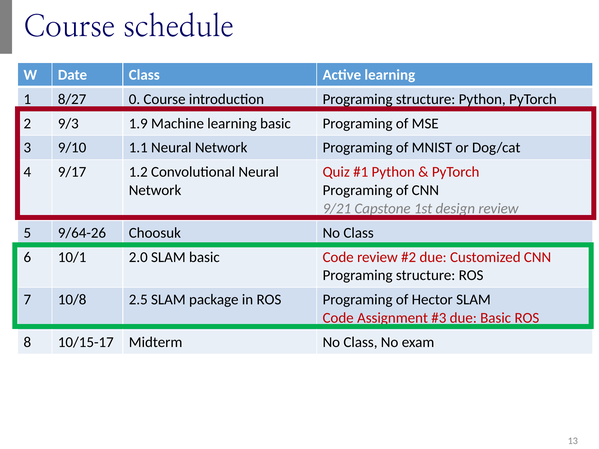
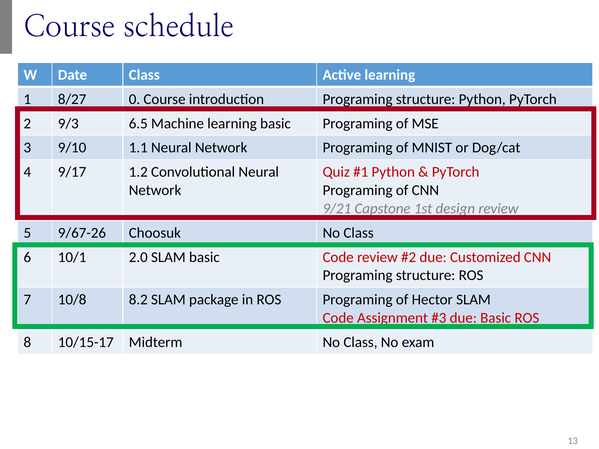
1.9: 1.9 -> 6.5
9/64-26: 9/64-26 -> 9/67-26
2.5: 2.5 -> 8.2
